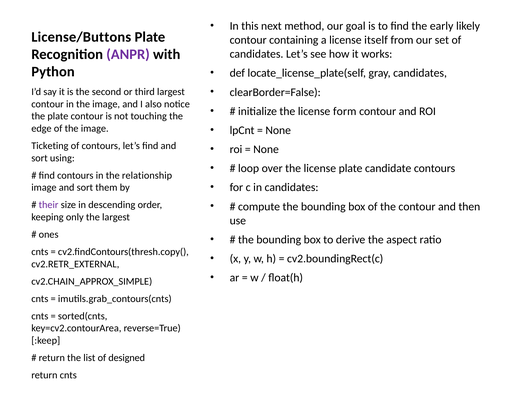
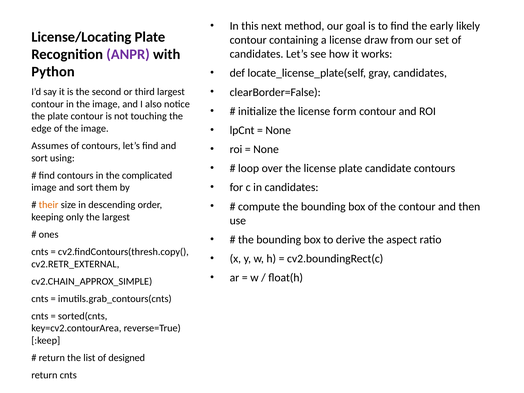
License/Buttons: License/Buttons -> License/Locating
itself: itself -> draw
Ticketing: Ticketing -> Assumes
relationship: relationship -> complicated
their colour: purple -> orange
